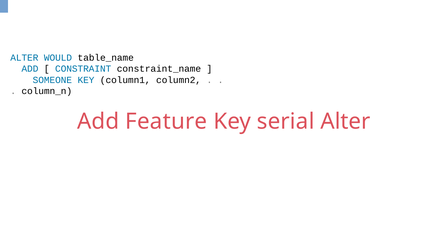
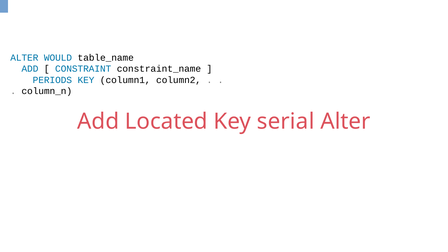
SOMEONE: SOMEONE -> PERIODS
Feature: Feature -> Located
